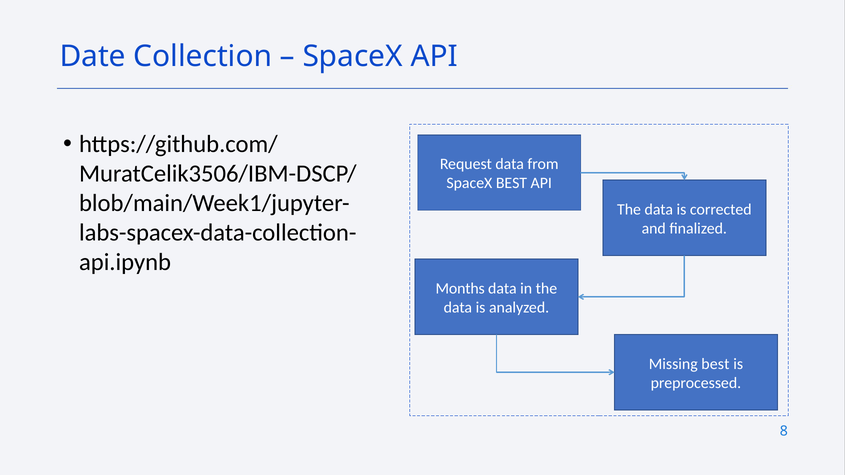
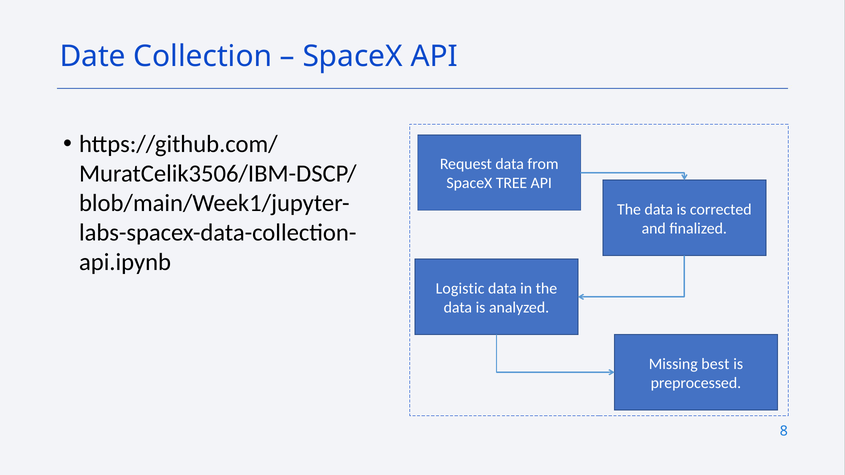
SpaceX BEST: BEST -> TREE
Months: Months -> Logistic
